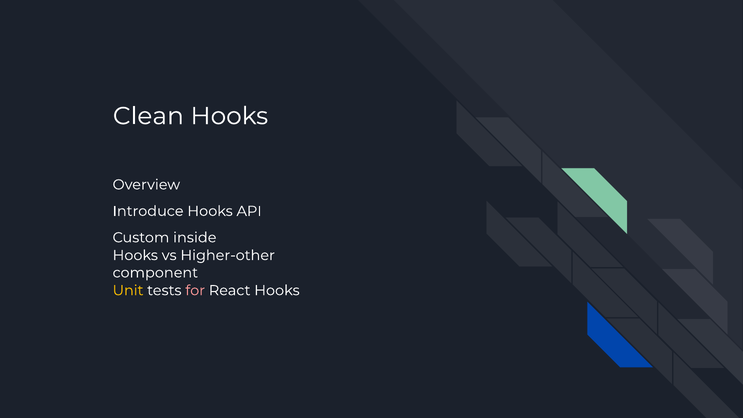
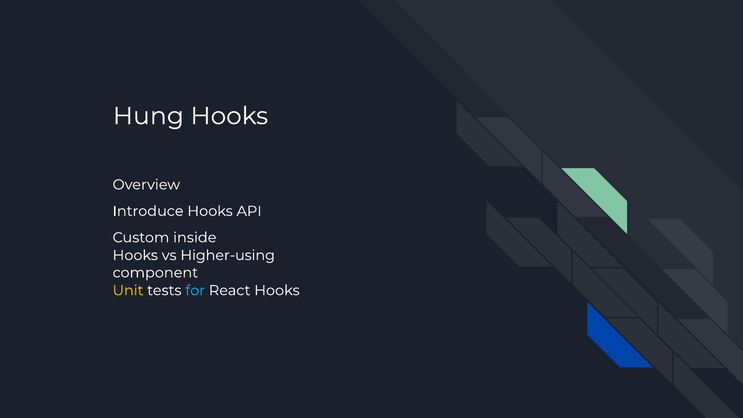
Clean: Clean -> Hung
Higher-other: Higher-other -> Higher-using
for colour: pink -> light blue
